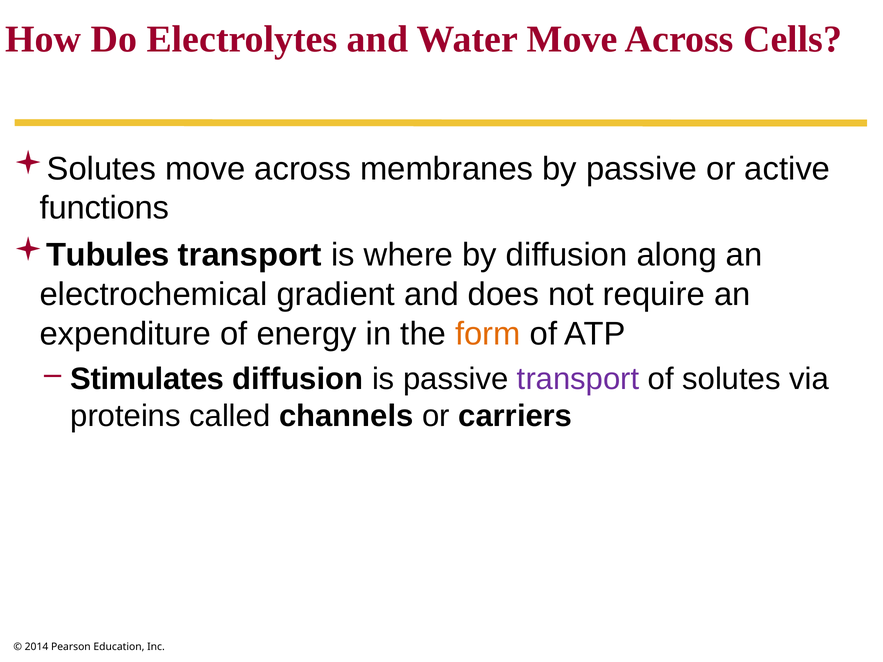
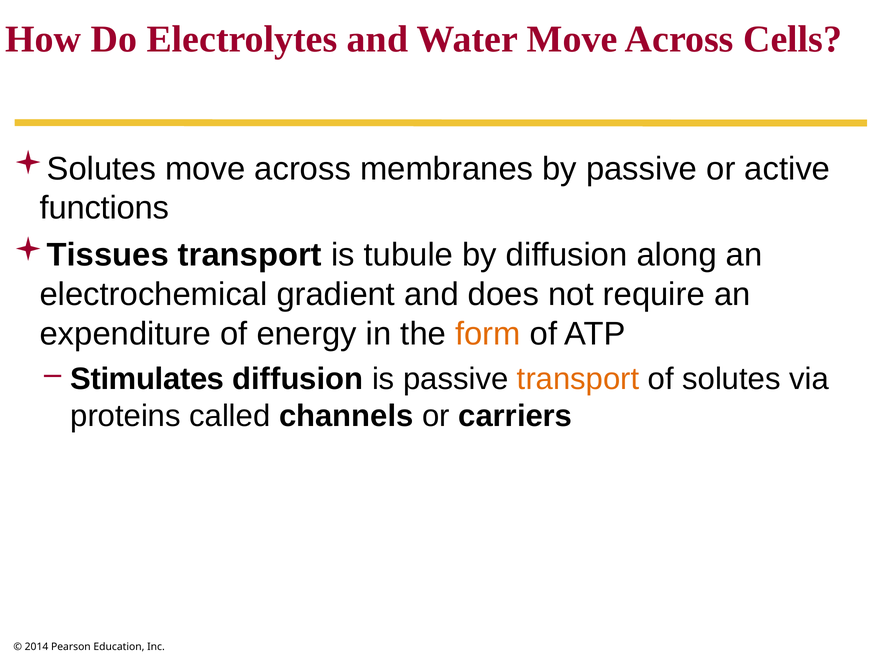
Tubules: Tubules -> Tissues
where: where -> tubule
transport at (578, 379) colour: purple -> orange
